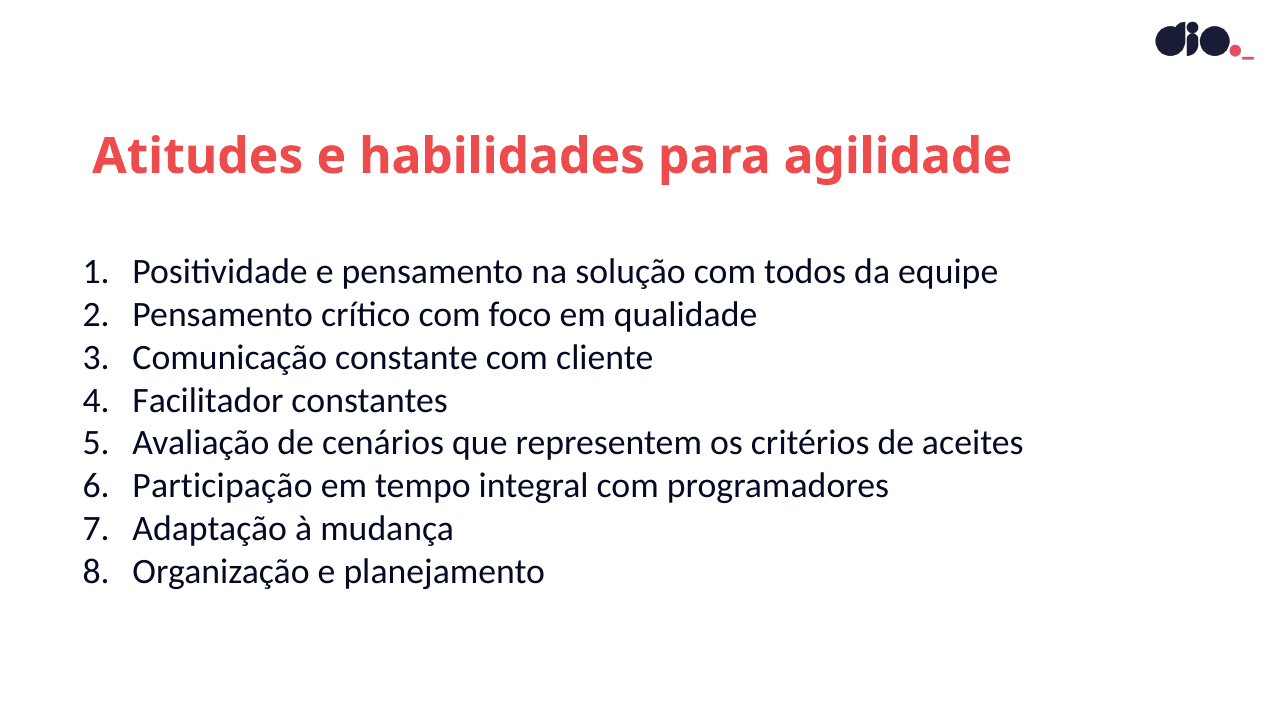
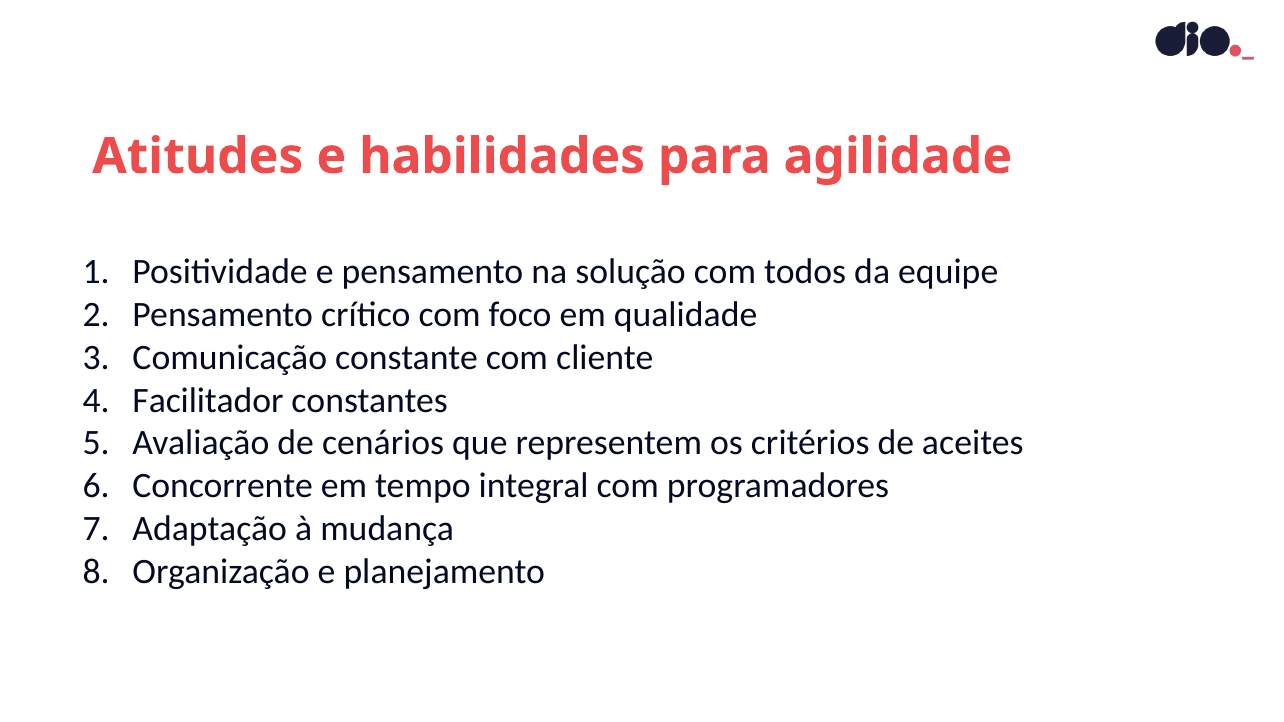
Participação: Participação -> Concorrente
